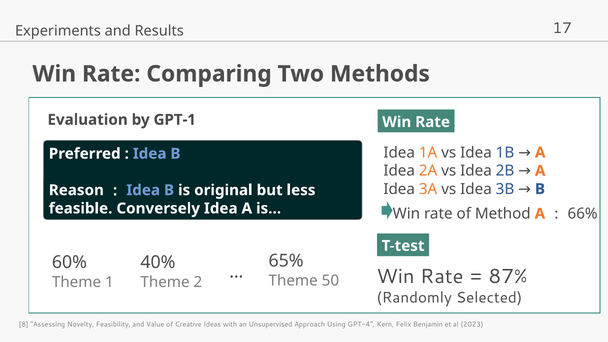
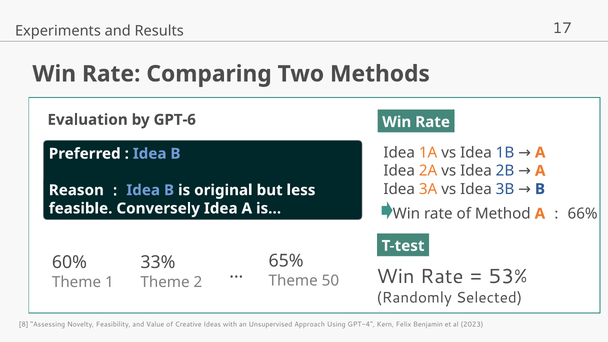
GPT-1: GPT-1 -> GPT-6
40%: 40% -> 33%
87%: 87% -> 53%
